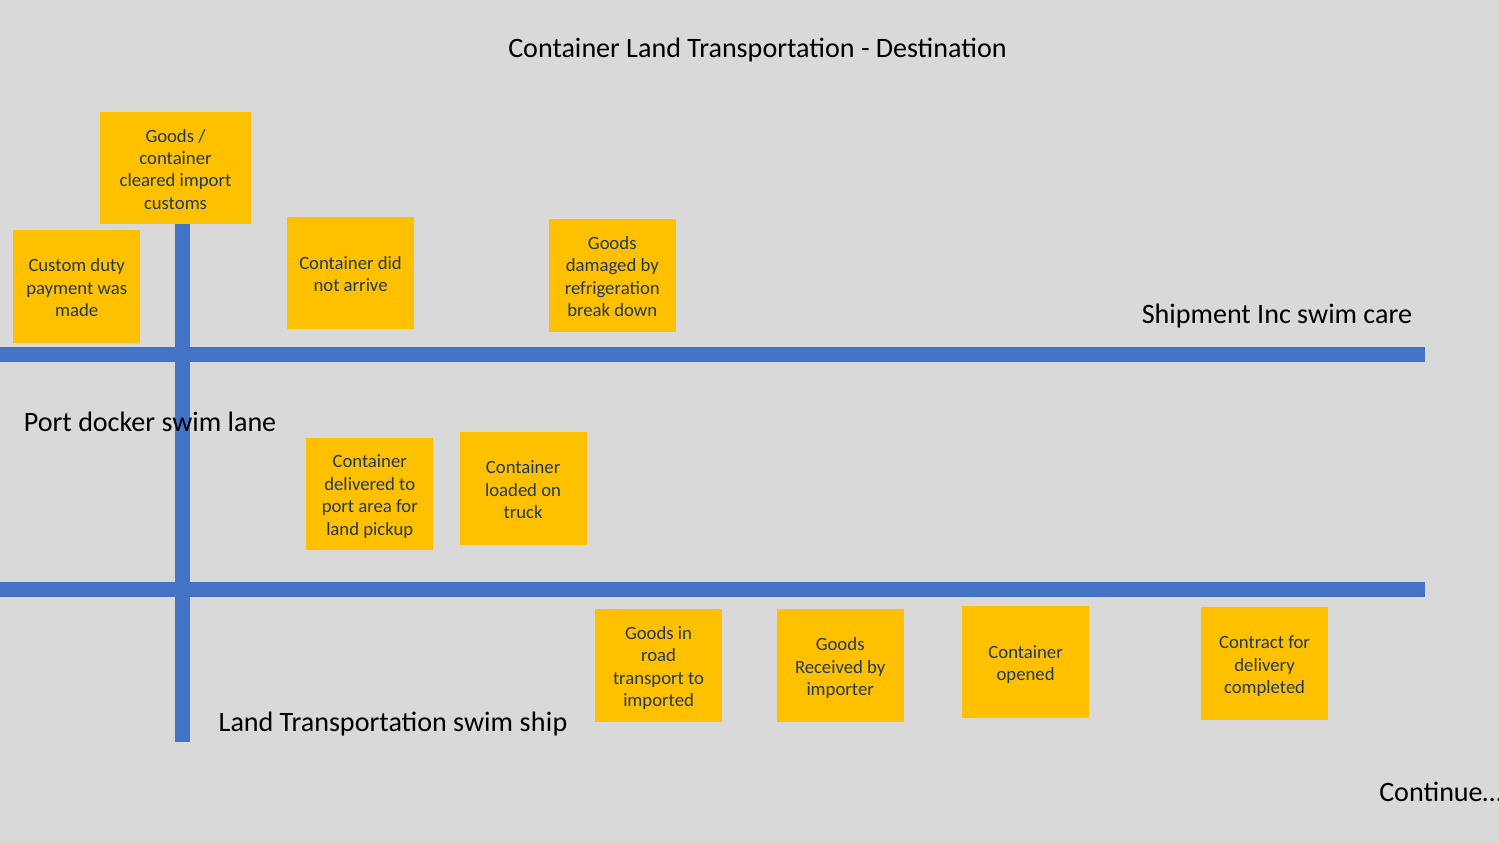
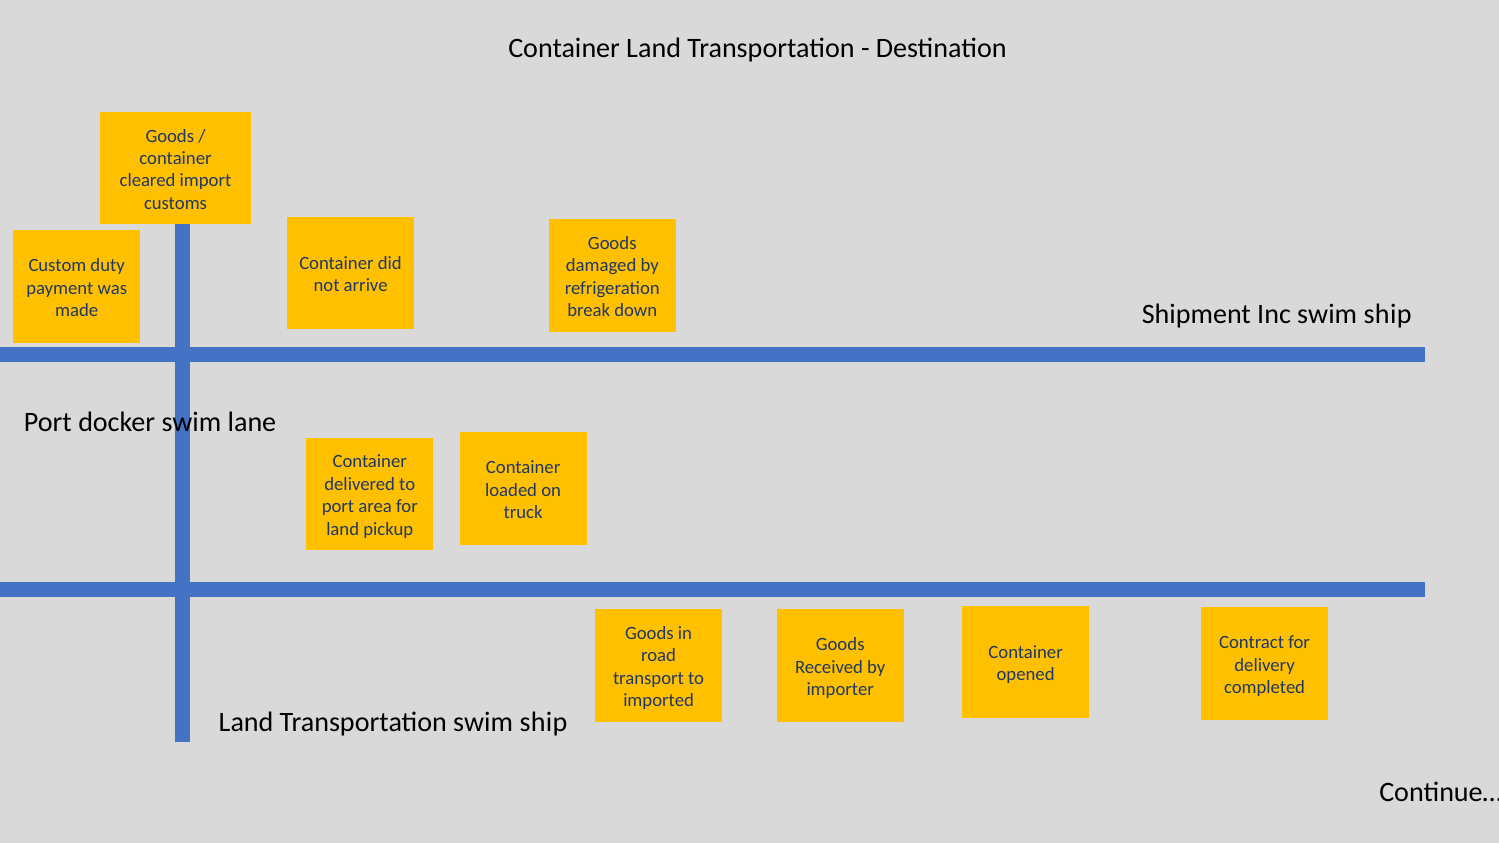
Inc swim care: care -> ship
